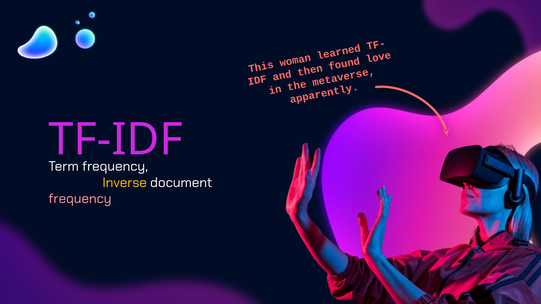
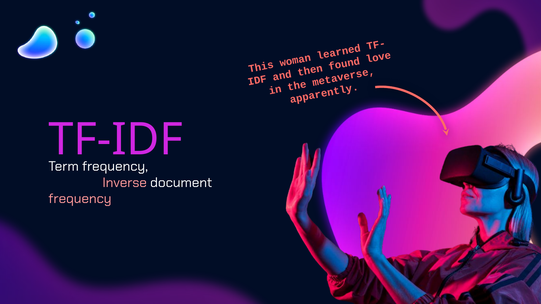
Inverse colour: yellow -> pink
